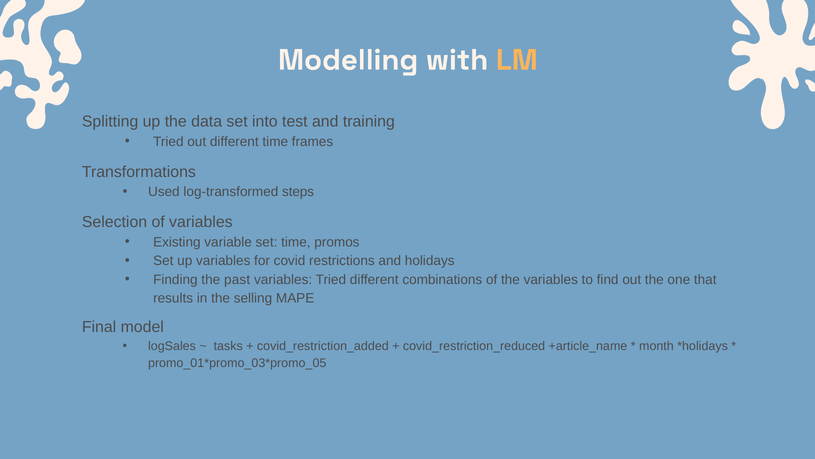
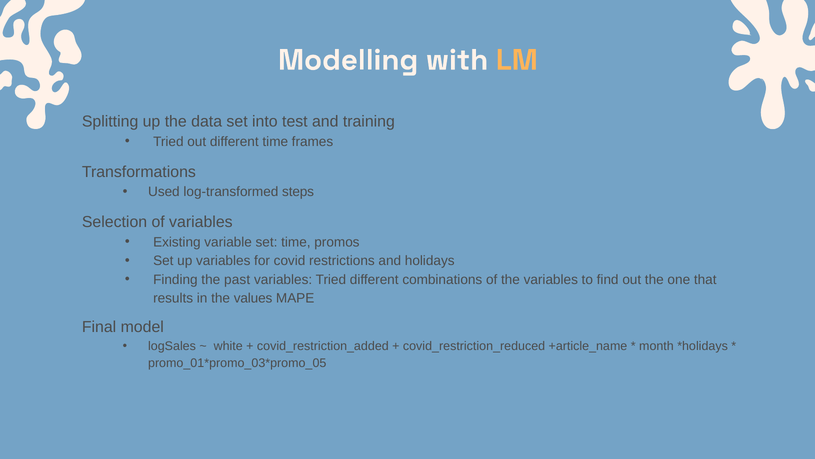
selling: selling -> values
tasks: tasks -> white
